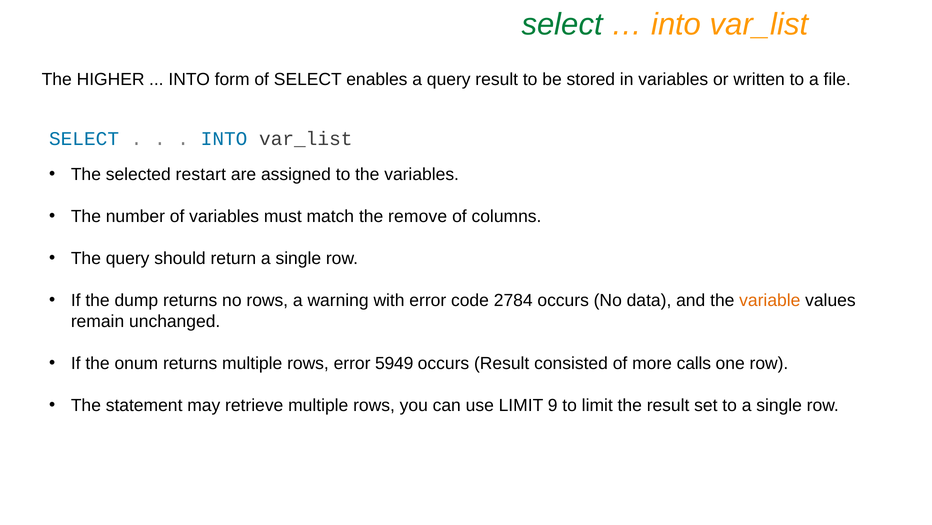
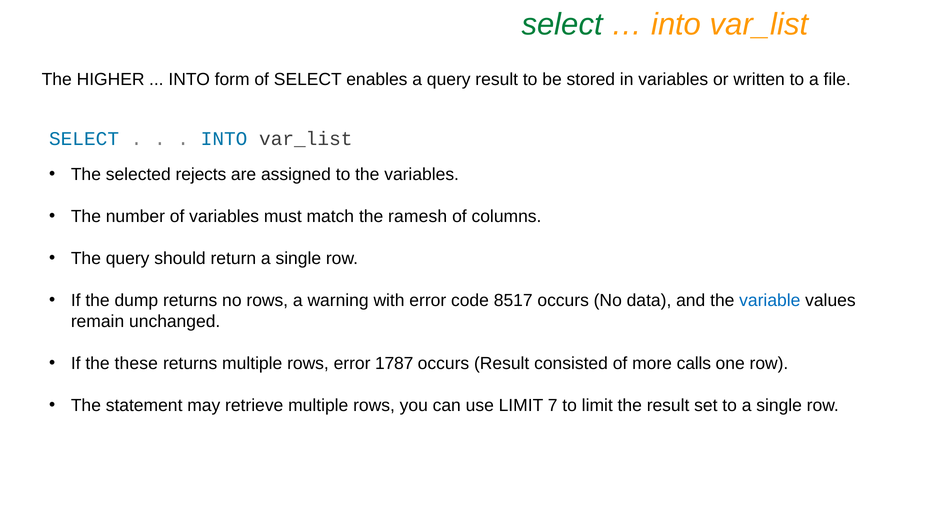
restart: restart -> rejects
remove: remove -> ramesh
2784: 2784 -> 8517
variable colour: orange -> blue
onum: onum -> these
5949: 5949 -> 1787
9: 9 -> 7
